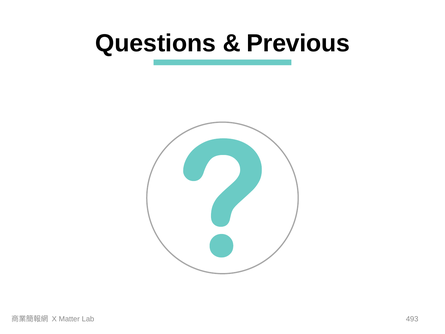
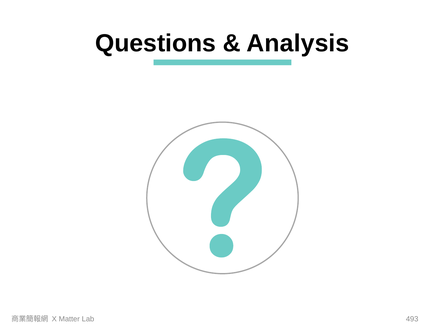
Previous: Previous -> Analysis
